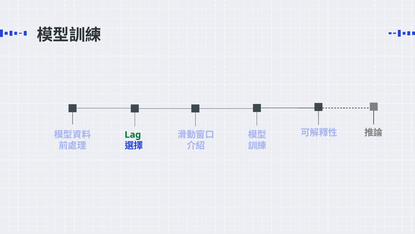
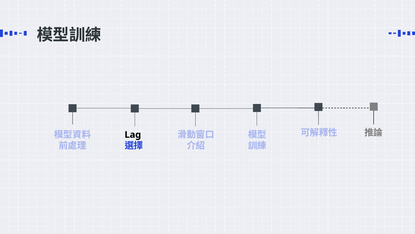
Lag colour: green -> black
